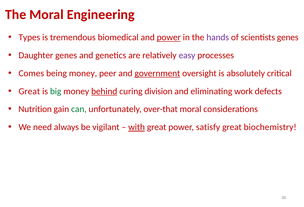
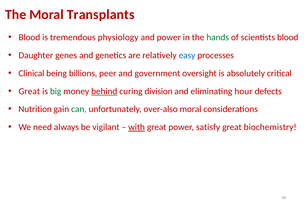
Engineering: Engineering -> Transplants
Types at (29, 37): Types -> Blood
biomedical: biomedical -> physiology
power at (169, 37) underline: present -> none
hands colour: purple -> green
scientists genes: genes -> blood
easy colour: purple -> blue
Comes: Comes -> Clinical
being money: money -> billions
government underline: present -> none
work: work -> hour
over-that: over-that -> over-also
